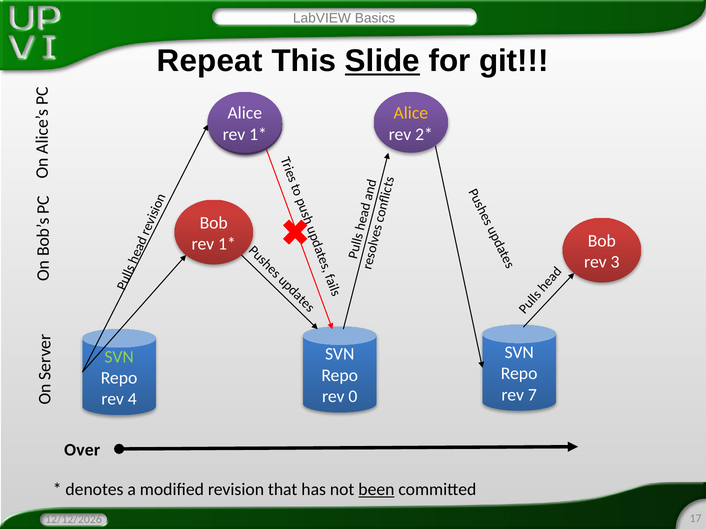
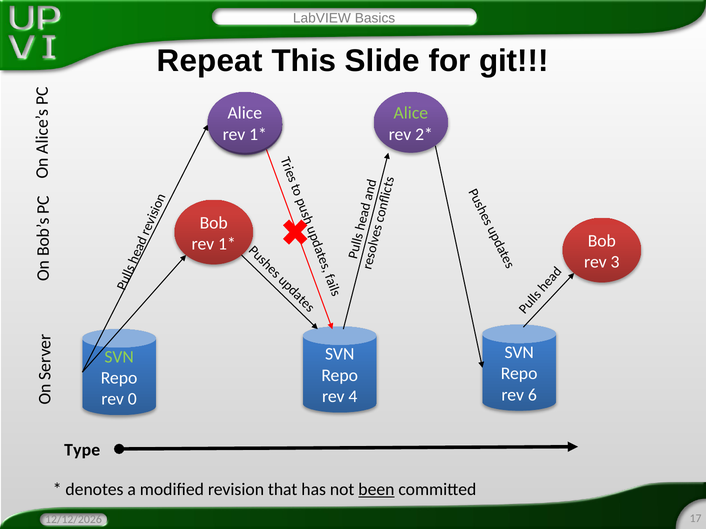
Slide underline: present -> none
Alice at (411, 113) colour: yellow -> light green
7: 7 -> 6
0: 0 -> 4
4: 4 -> 0
Over: Over -> Type
